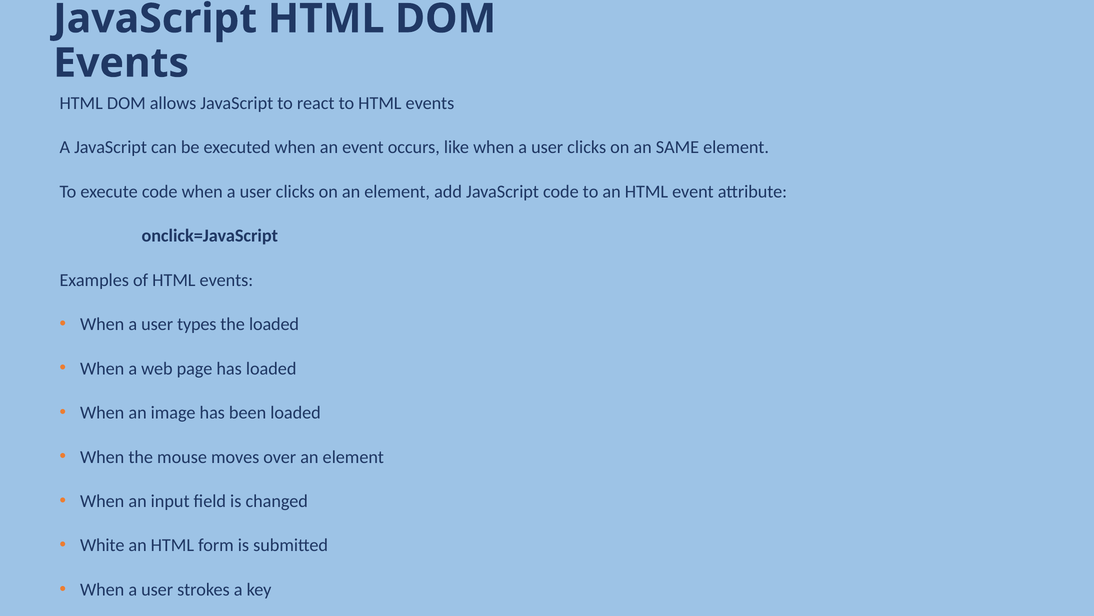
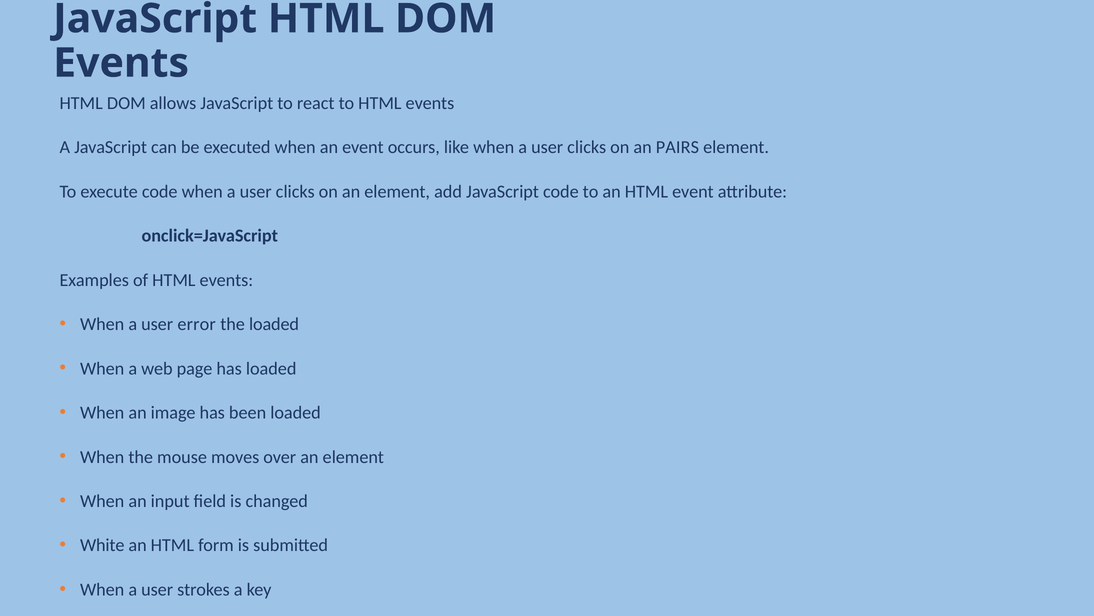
SAME: SAME -> PAIRS
types: types -> error
